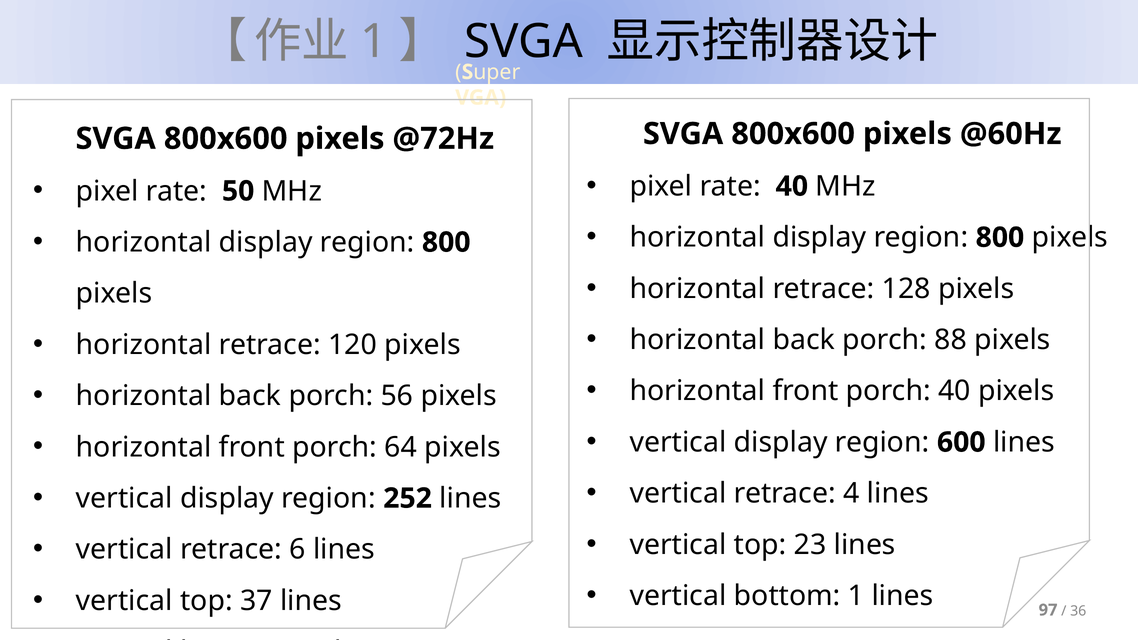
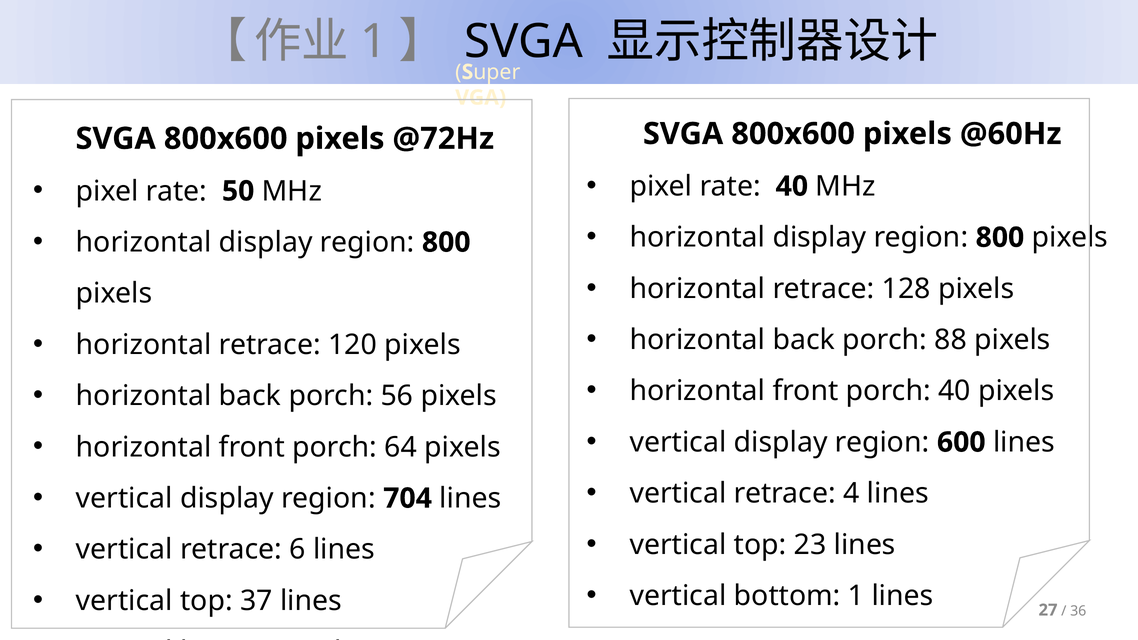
252: 252 -> 704
97: 97 -> 27
